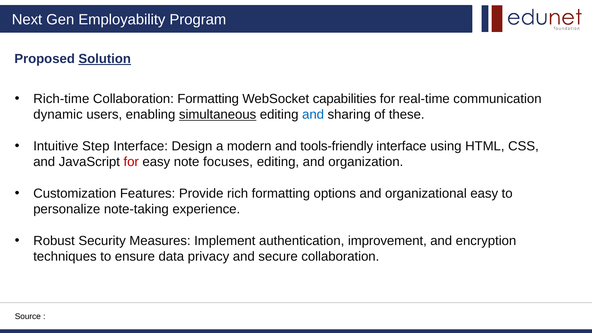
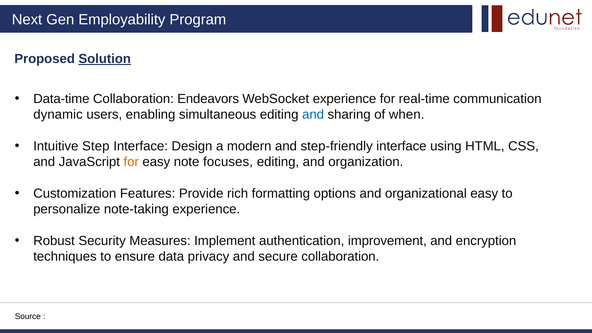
Rich-time: Rich-time -> Data-time
Collaboration Formatting: Formatting -> Endeavors
WebSocket capabilities: capabilities -> experience
simultaneous underline: present -> none
these: these -> when
tools-friendly: tools-friendly -> step-friendly
for at (131, 162) colour: red -> orange
